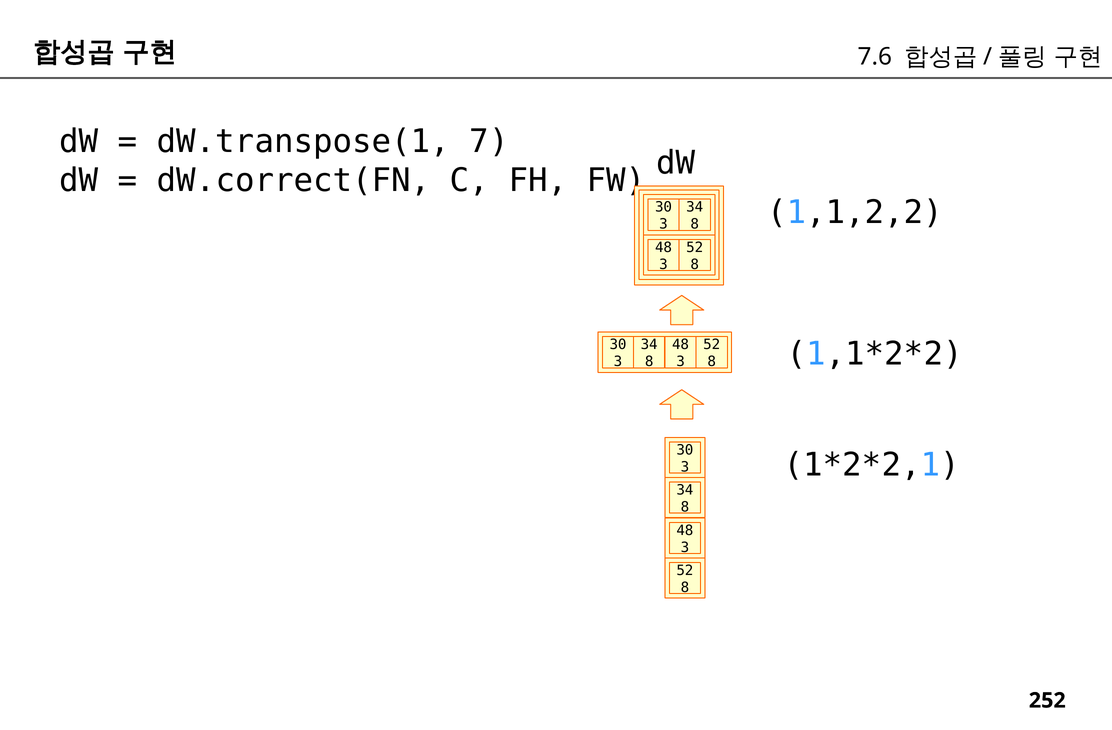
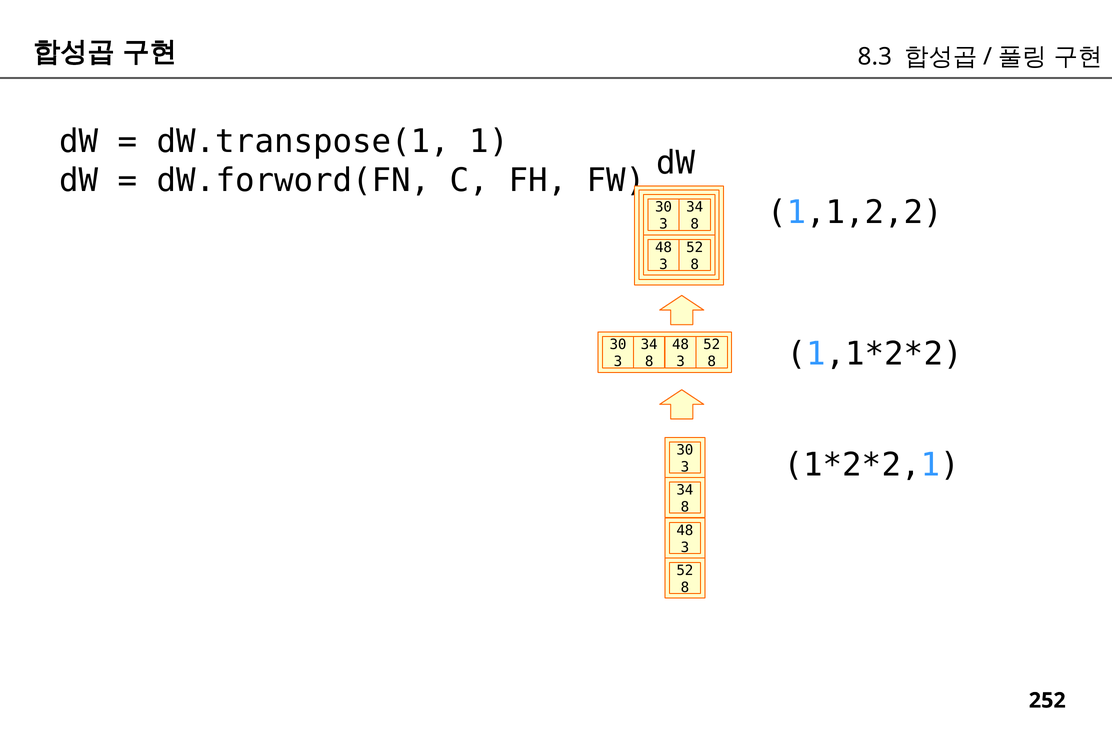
7.6: 7.6 -> 8.3
7: 7 -> 1
dW.correct(FN: dW.correct(FN -> dW.forword(FN
